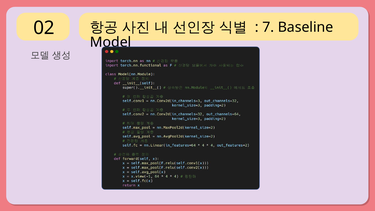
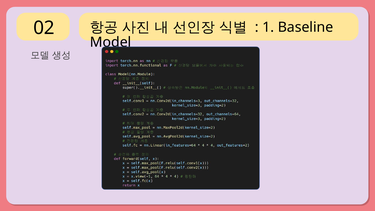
7: 7 -> 1
